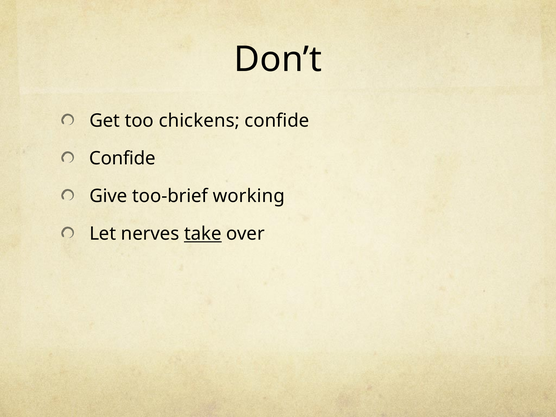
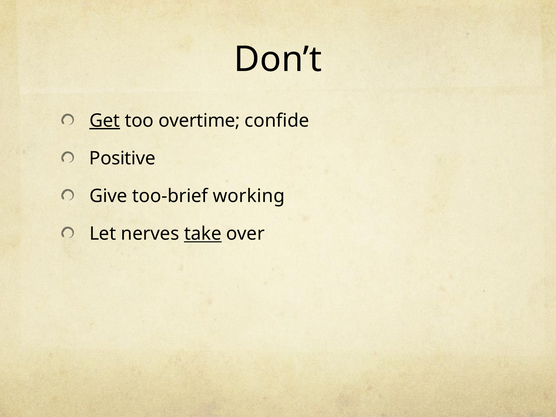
Get underline: none -> present
chickens: chickens -> overtime
Confide at (122, 158): Confide -> Positive
